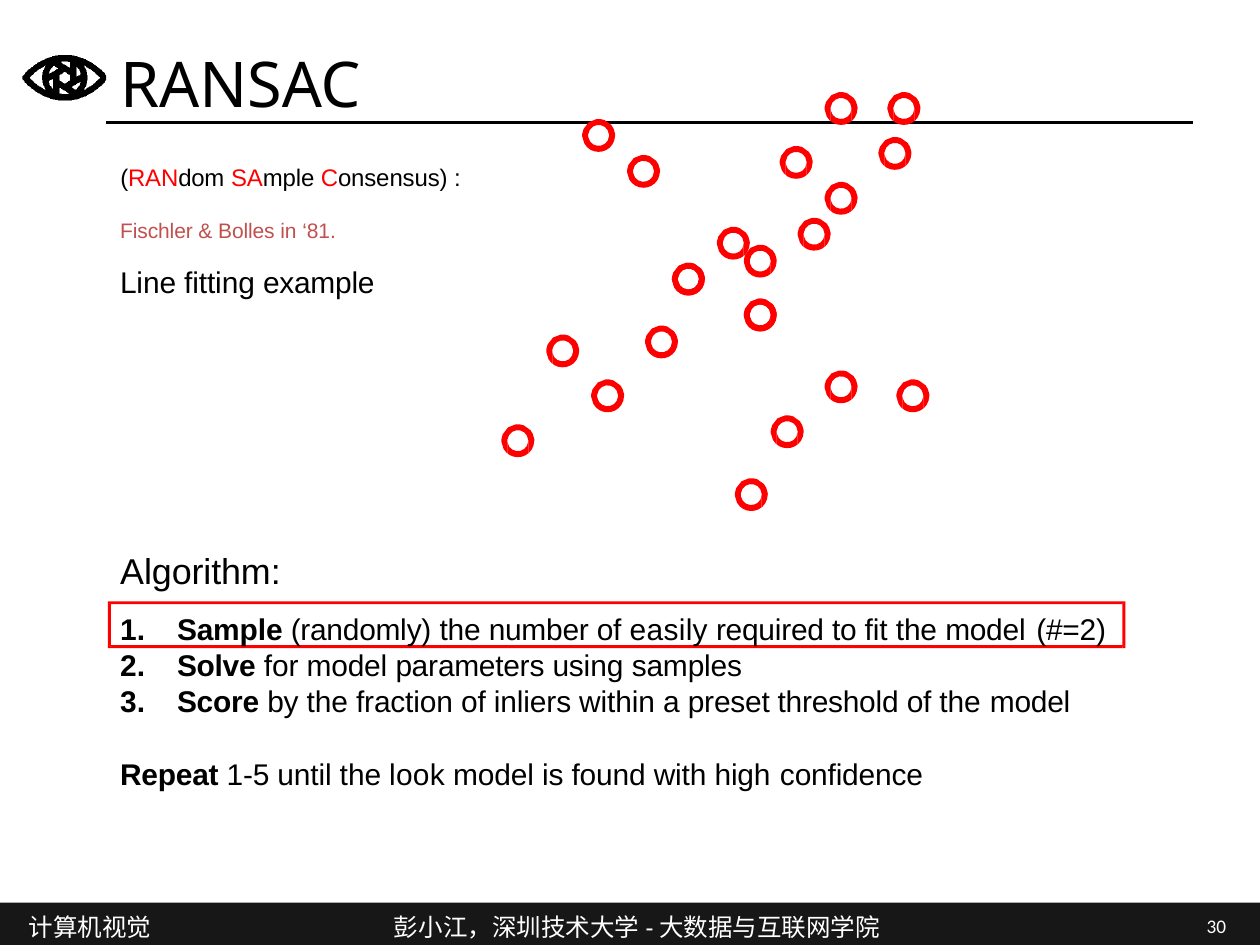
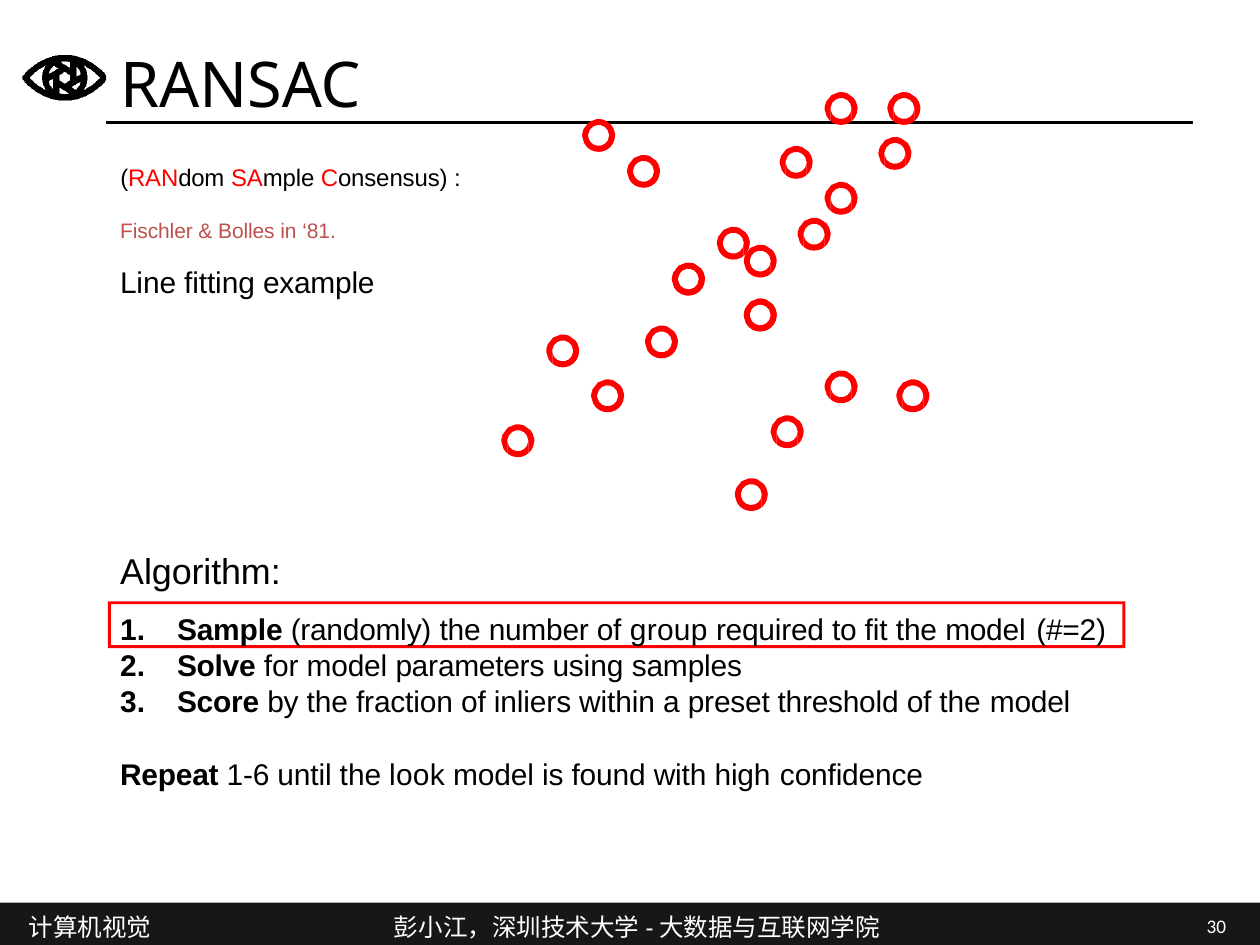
easily: easily -> group
1-5: 1-5 -> 1-6
